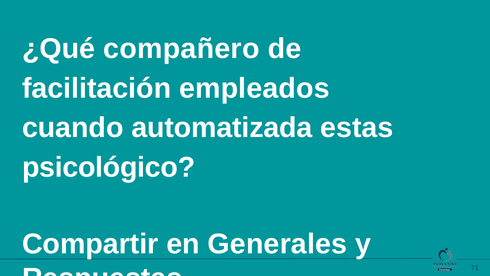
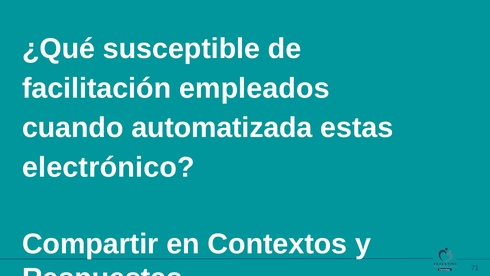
compañero: compañero -> susceptible
psicológico: psicológico -> electrónico
Generales: Generales -> Contextos
